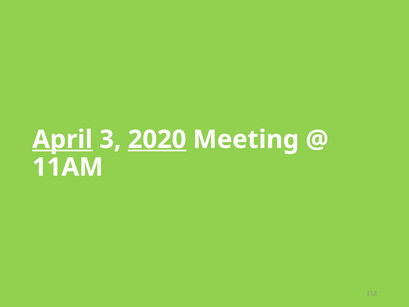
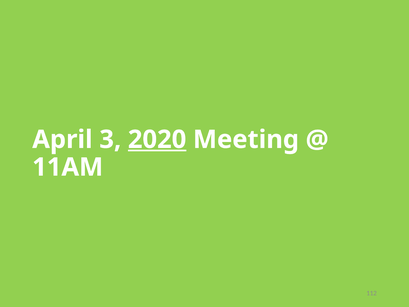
April underline: present -> none
